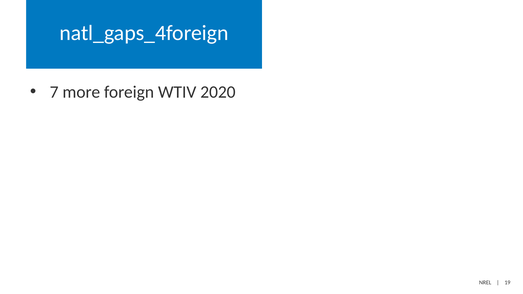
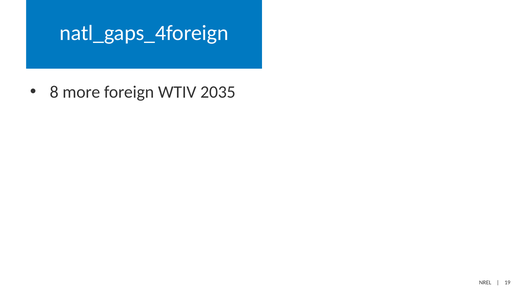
7: 7 -> 8
2020: 2020 -> 2035
